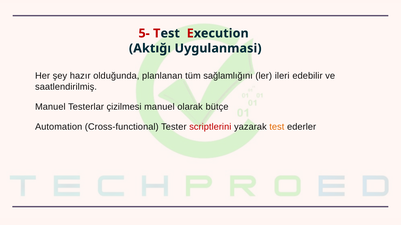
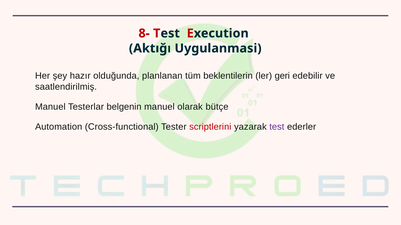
5-: 5- -> 8-
sağlamlığını: sağlamlığını -> beklentilerin
ileri: ileri -> geri
çizilmesi: çizilmesi -> belgenin
test at (277, 127) colour: orange -> purple
